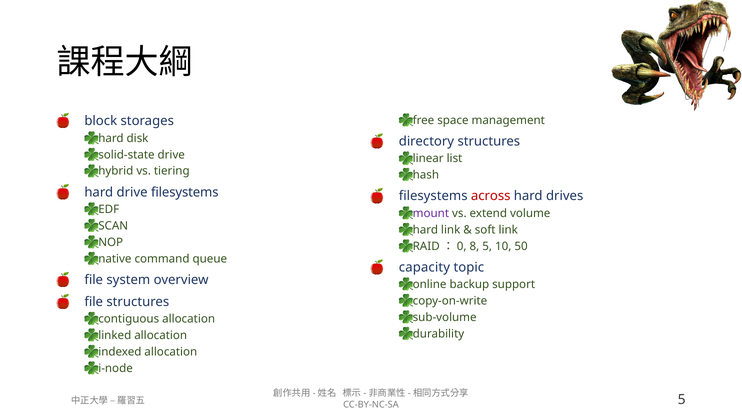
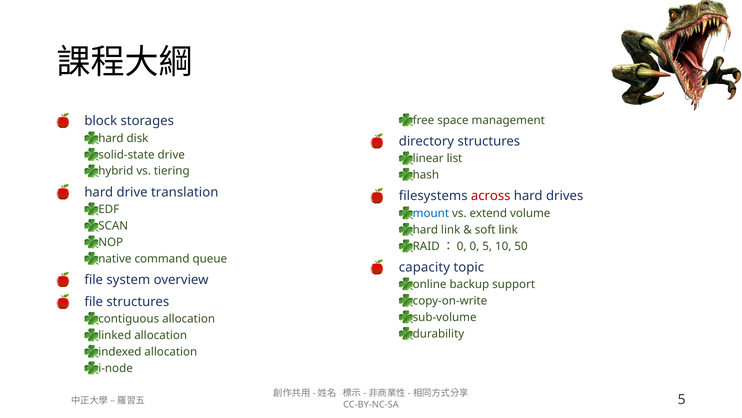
drive filesystems: filesystems -> translation
mount colour: purple -> blue
8: 8 -> 0
